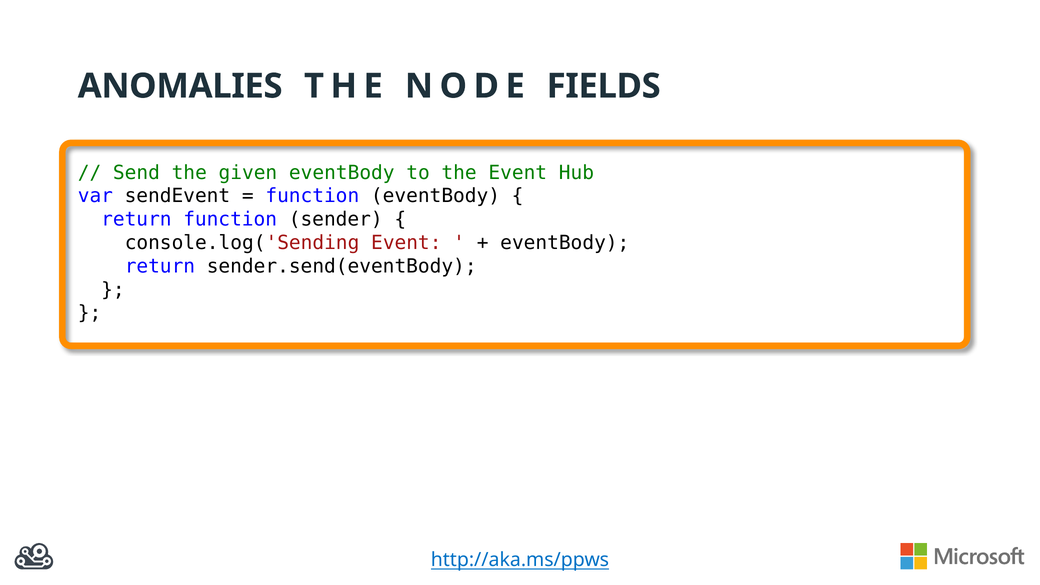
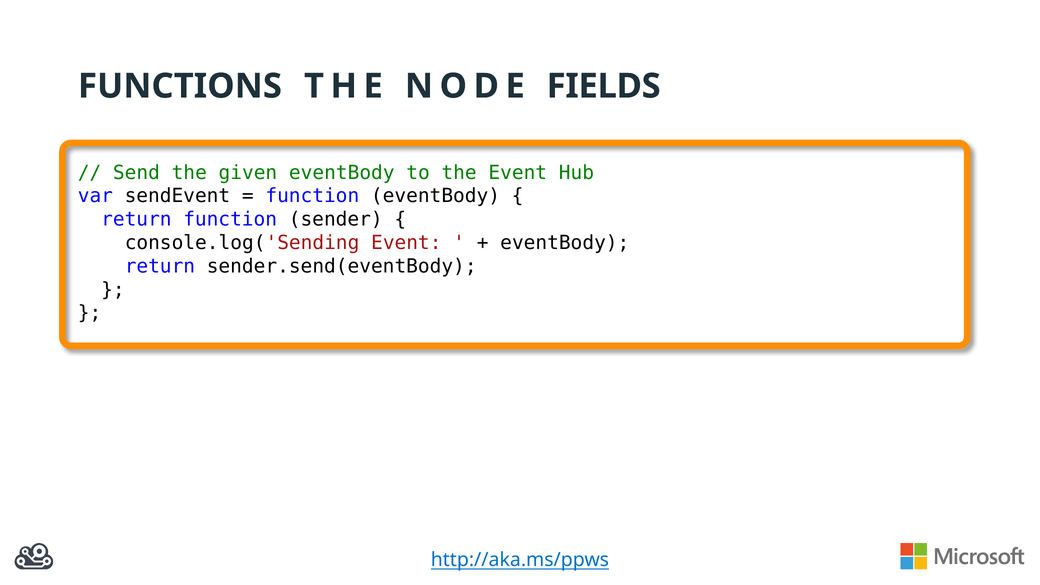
ANOMALIES: ANOMALIES -> FUNCTIONS
